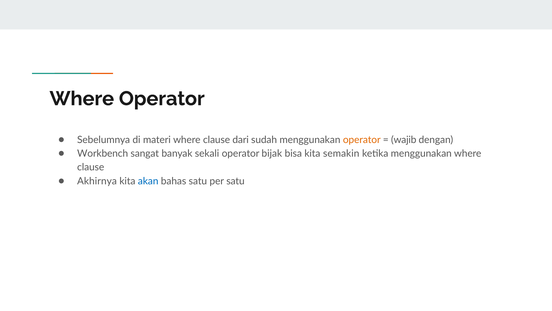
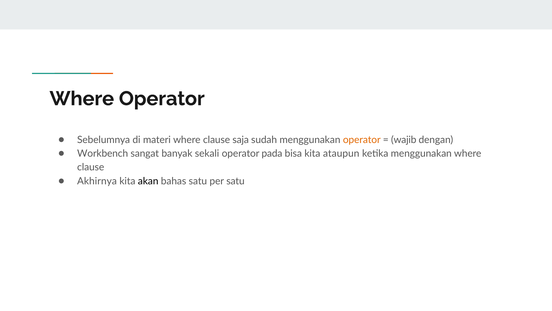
dari: dari -> saja
bijak: bijak -> pada
semakin: semakin -> ataupun
akan colour: blue -> black
